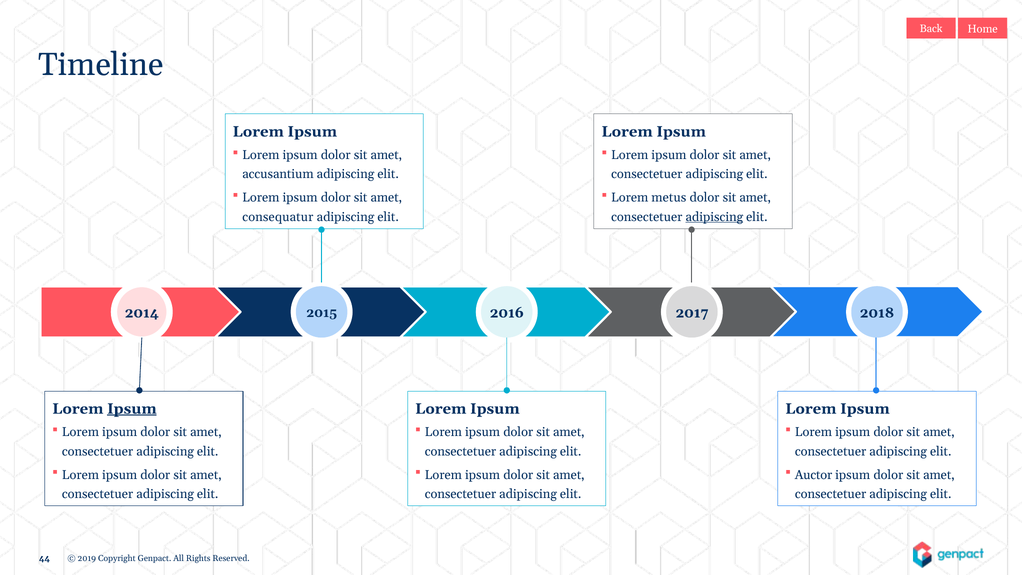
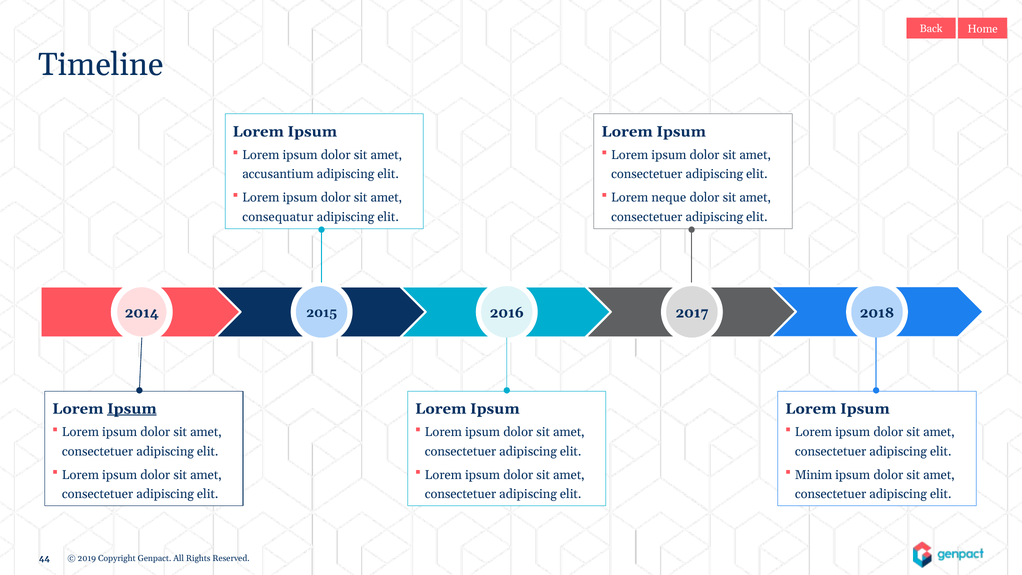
metus: metus -> neque
adipiscing at (714, 217) underline: present -> none
Auctor: Auctor -> Minim
